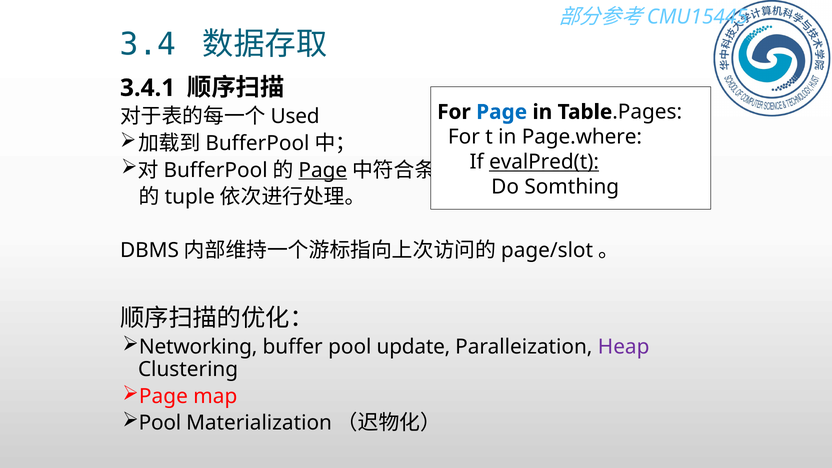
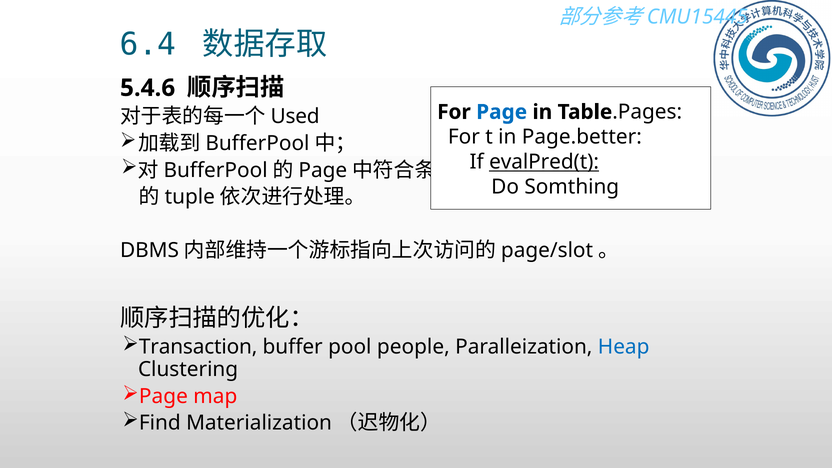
3.4: 3.4 -> 6.4
3.4.1: 3.4.1 -> 5.4.6
Page.where: Page.where -> Page.better
Page at (323, 170) underline: present -> none
Networking: Networking -> Transaction
update: update -> people
Heap colour: purple -> blue
Pool at (160, 423): Pool -> Find
